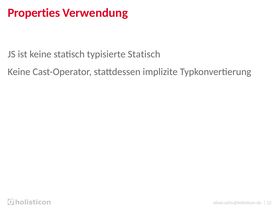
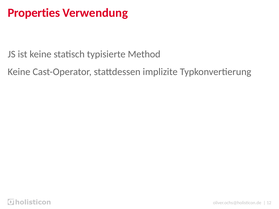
typisierte Statisch: Statisch -> Method
